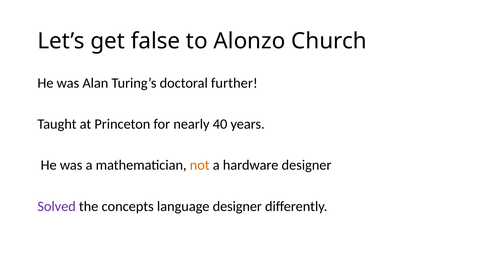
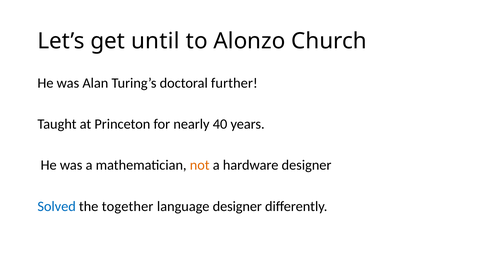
false: false -> until
Solved colour: purple -> blue
concepts: concepts -> together
